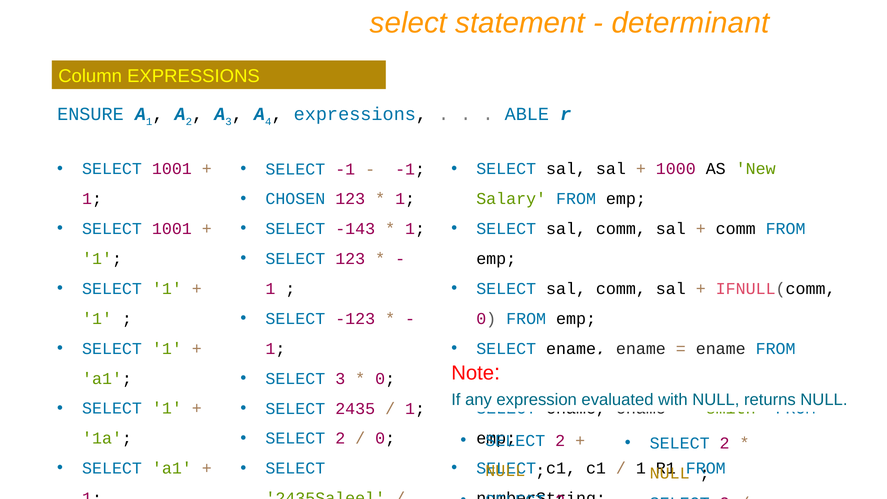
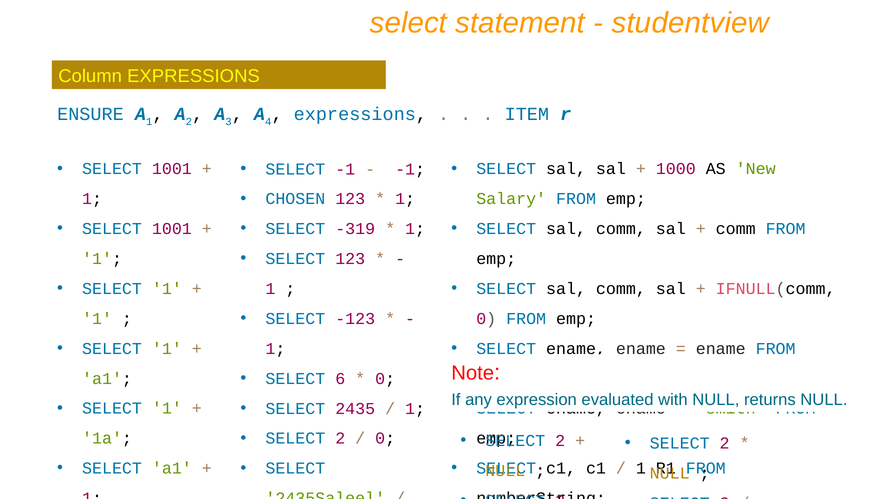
determinant: determinant -> studentview
ABLE: ABLE -> ITEM
-143: -143 -> -319
SELECT 3: 3 -> 6
